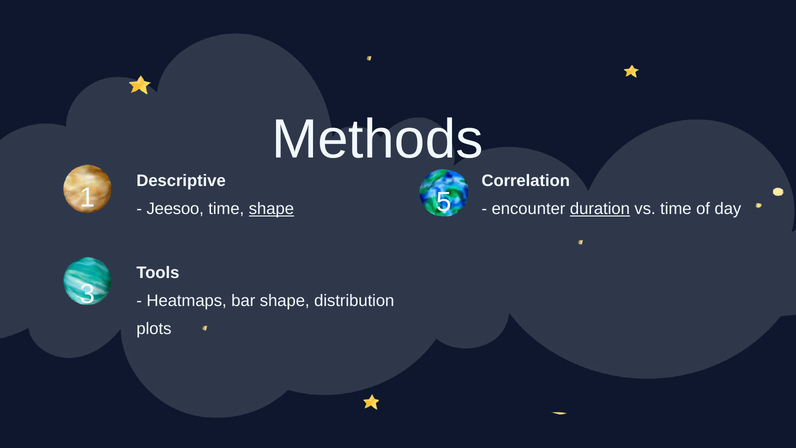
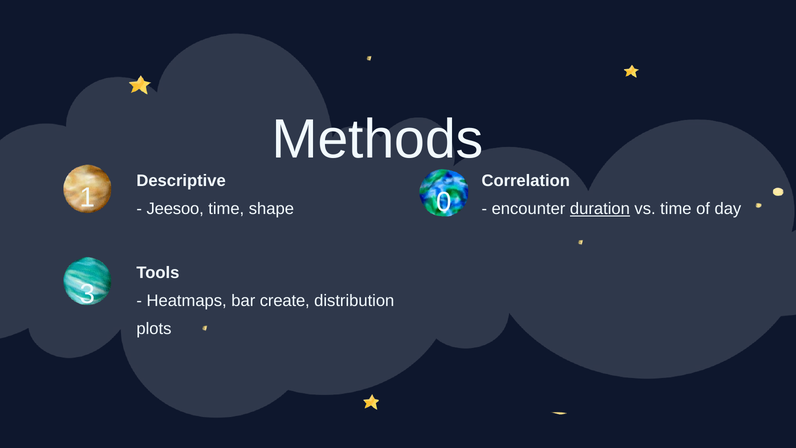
5: 5 -> 0
shape at (271, 209) underline: present -> none
bar shape: shape -> create
